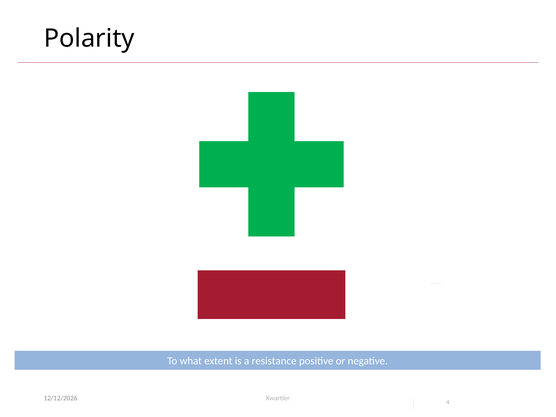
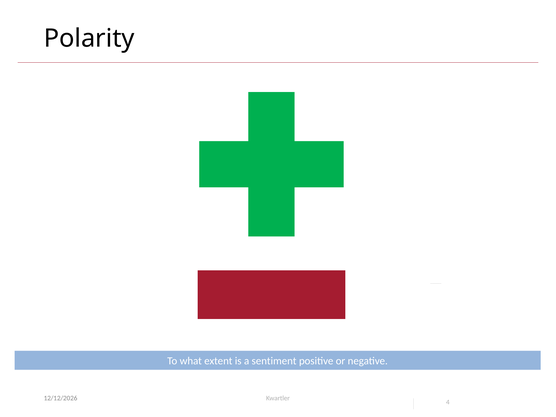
resistance: resistance -> sentiment
